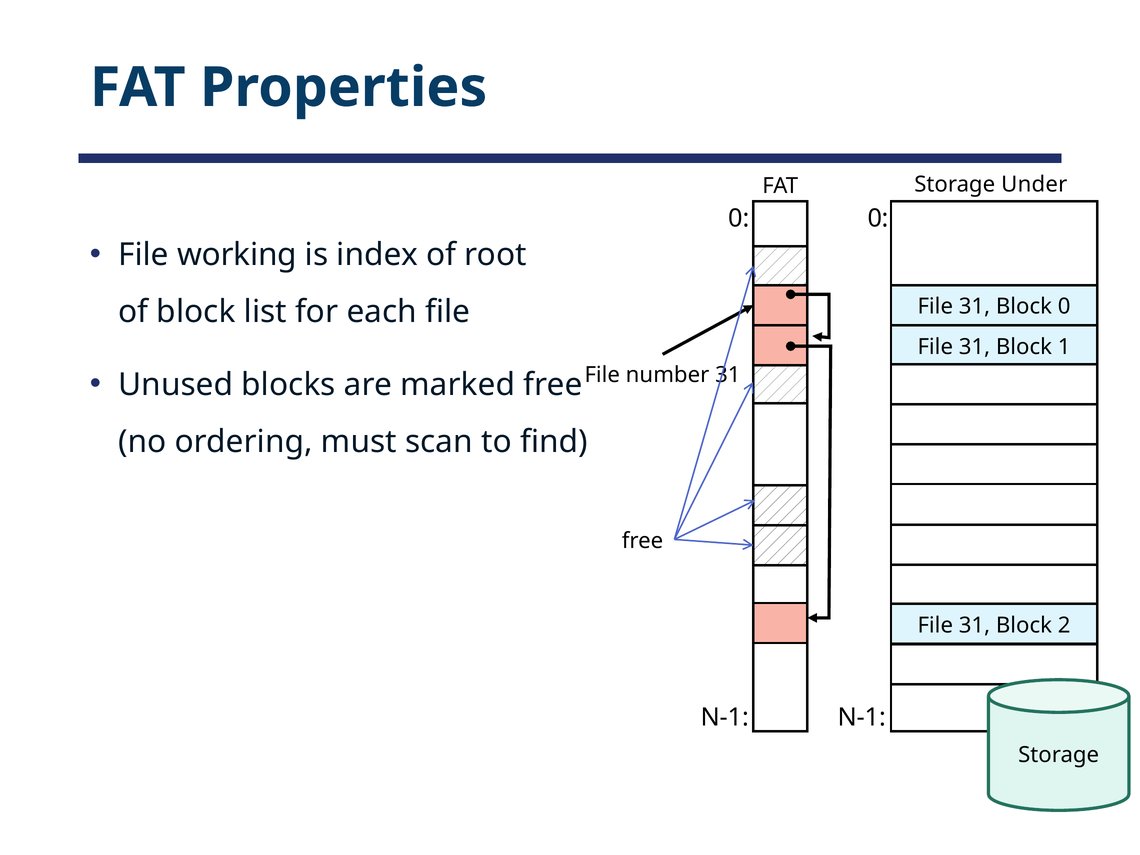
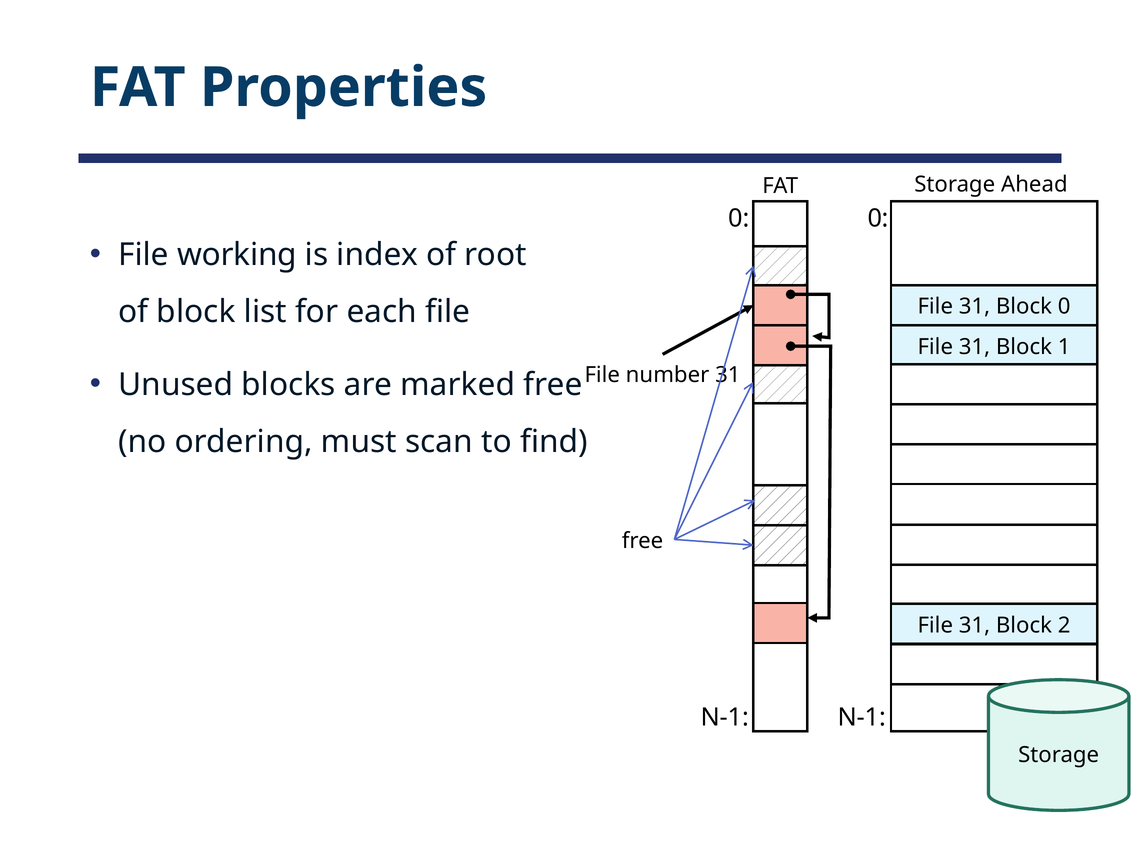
Under: Under -> Ahead
